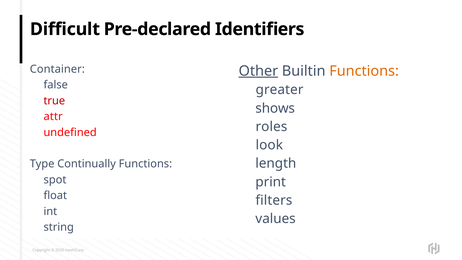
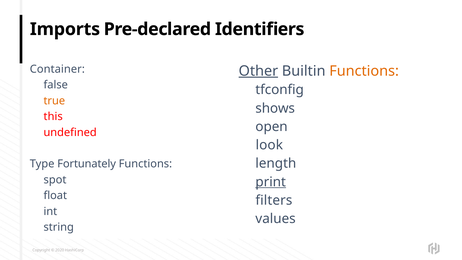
Difficult: Difficult -> Imports
greater: greater -> tfconfig
true colour: red -> orange
attr: attr -> this
roles: roles -> open
Continually: Continually -> Fortunately
print underline: none -> present
